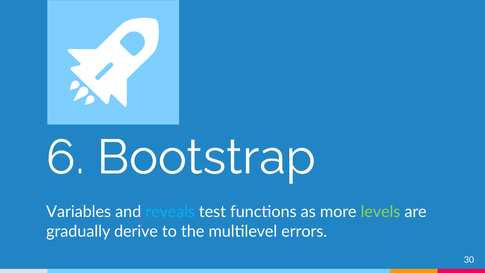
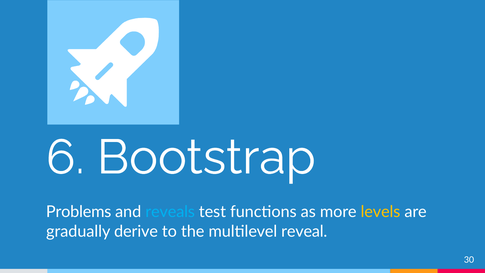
Variables: Variables -> Problems
levels colour: light green -> yellow
errors: errors -> reveal
